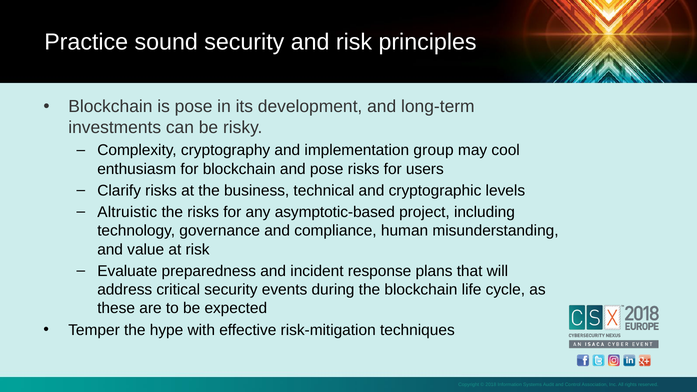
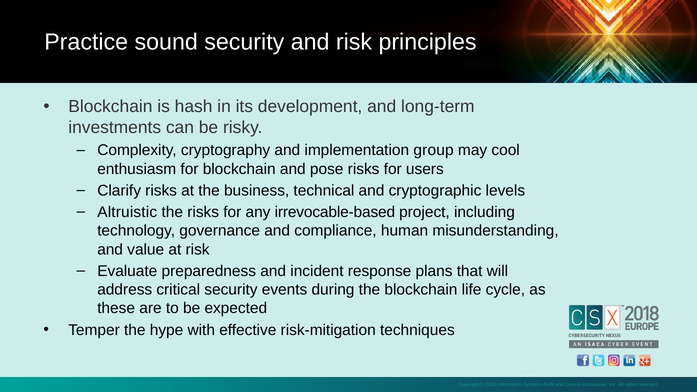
is pose: pose -> hash
asymptotic-based: asymptotic-based -> irrevocable-based
